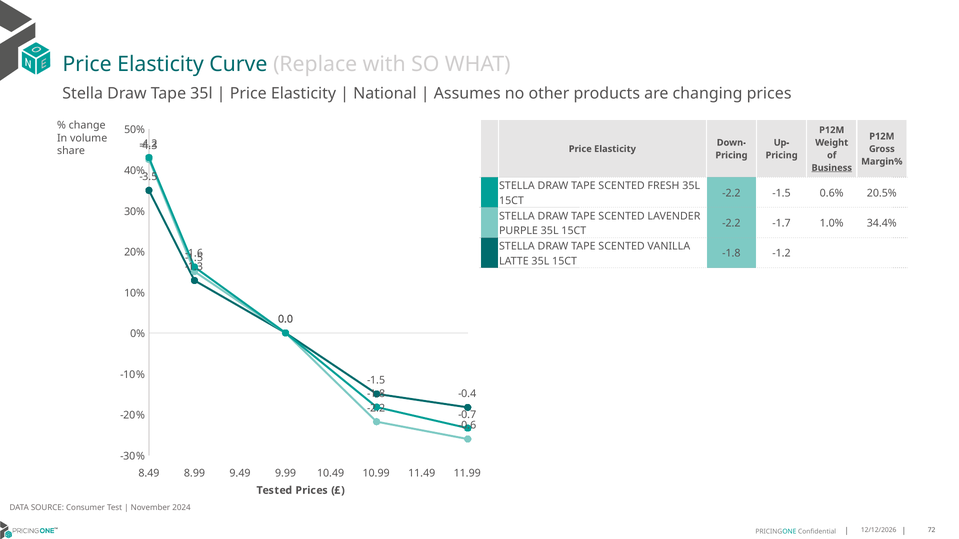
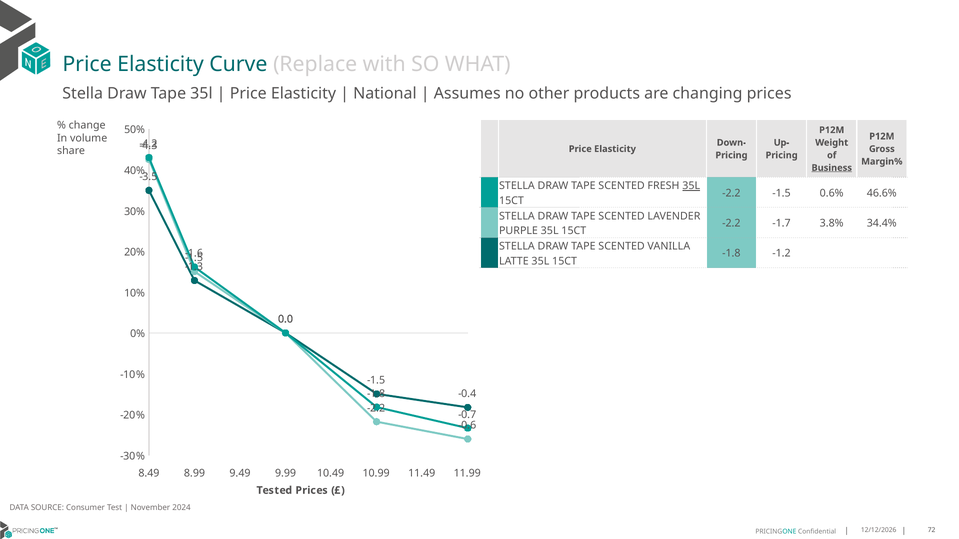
35L at (691, 186) underline: none -> present
20.5%: 20.5% -> 46.6%
1.0%: 1.0% -> 3.8%
